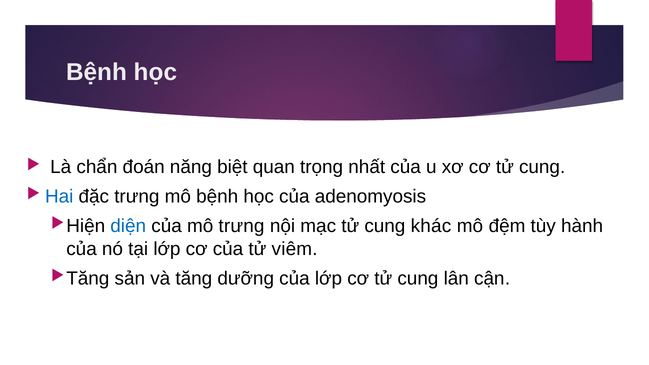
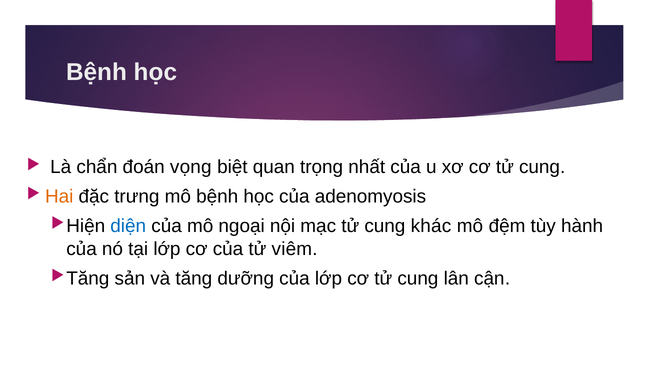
năng: năng -> vọng
Hai colour: blue -> orange
mô trưng: trưng -> ngoại
